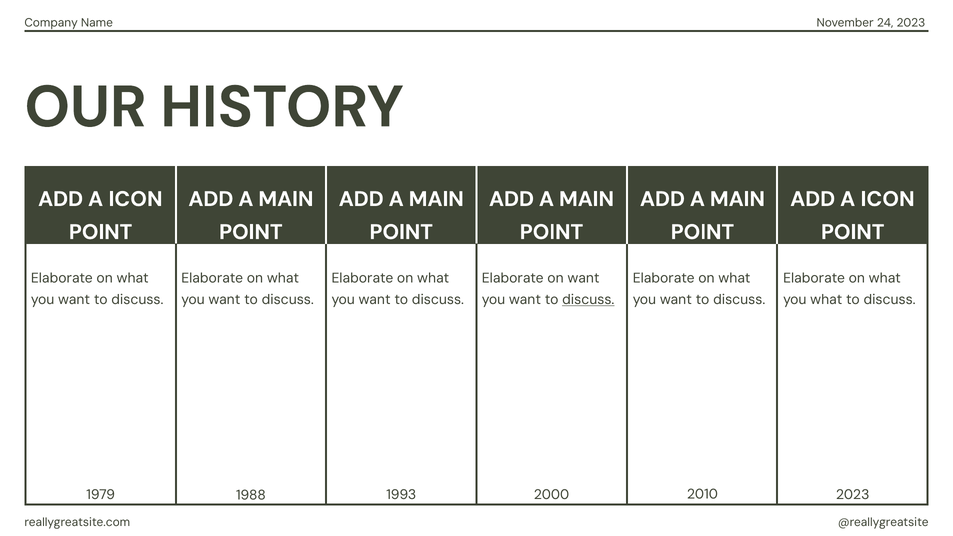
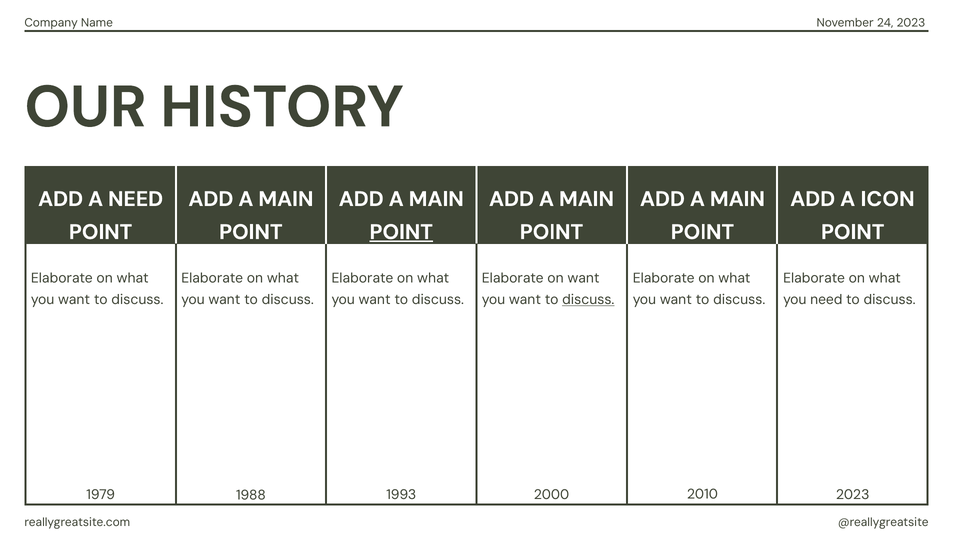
ICON at (135, 199): ICON -> NEED
POINT at (401, 232) underline: none -> present
you what: what -> need
